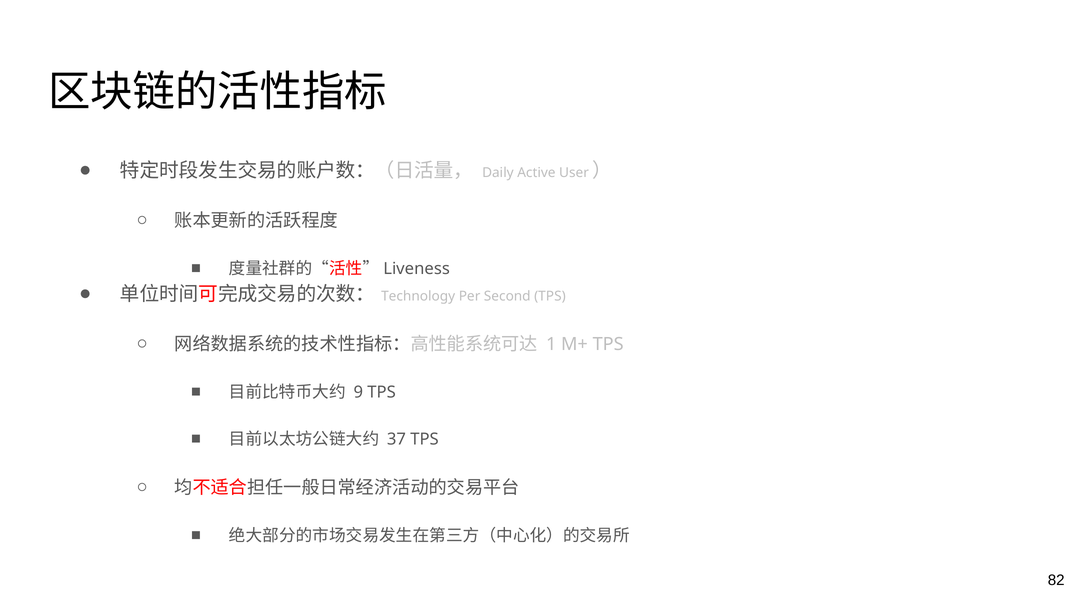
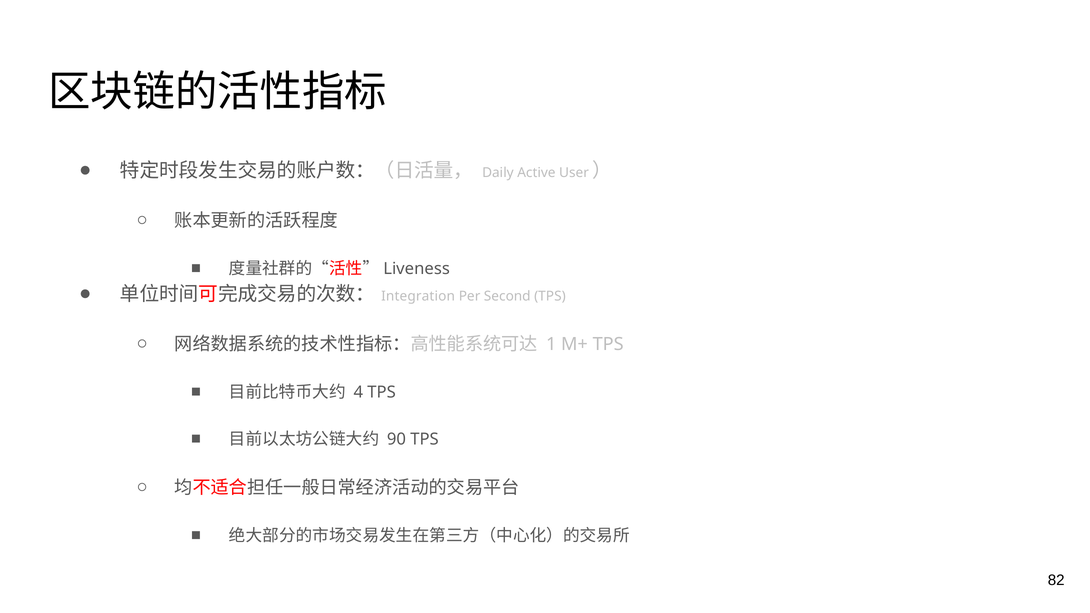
Technology: Technology -> Integration
9: 9 -> 4
37: 37 -> 90
